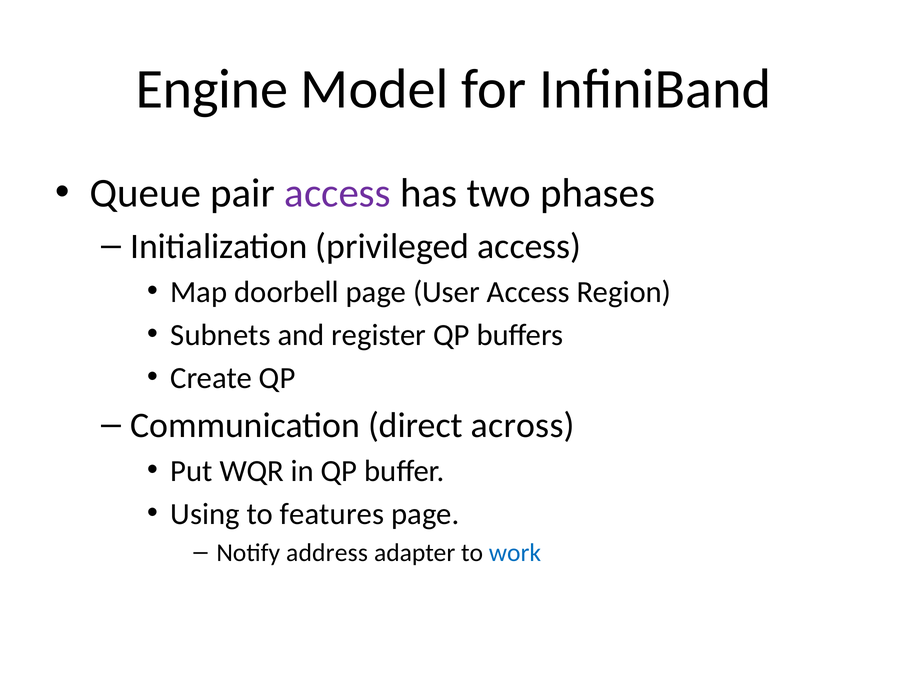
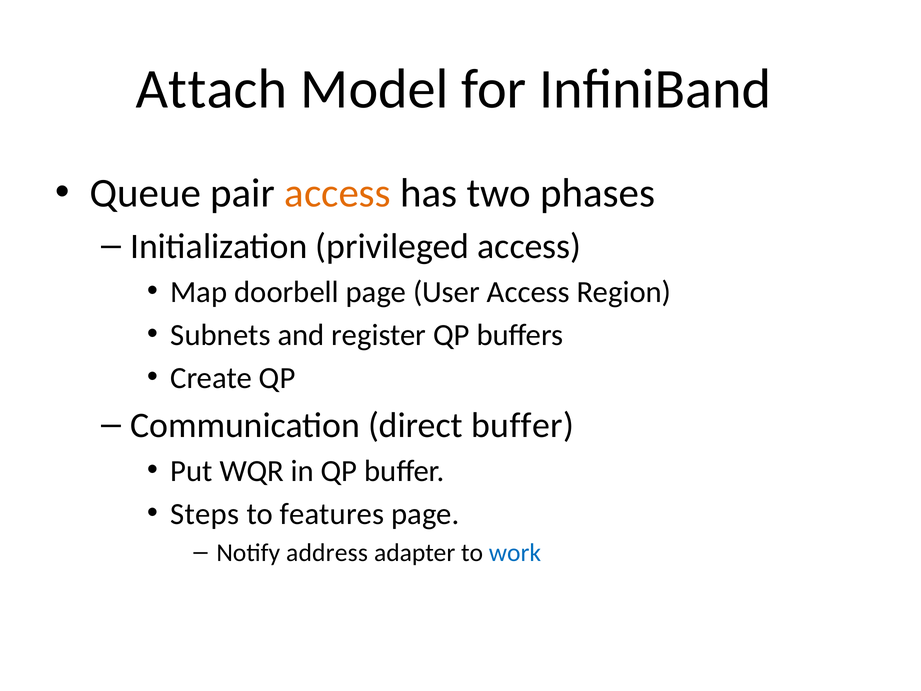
Engine: Engine -> Attach
access at (338, 193) colour: purple -> orange
direct across: across -> buffer
Using: Using -> Steps
